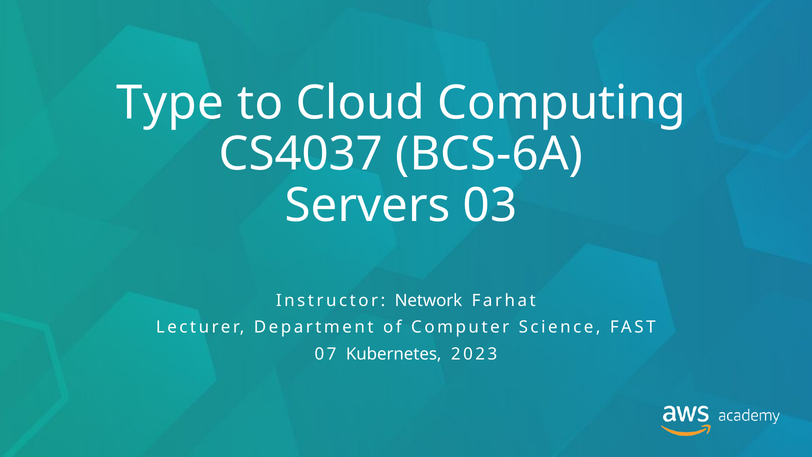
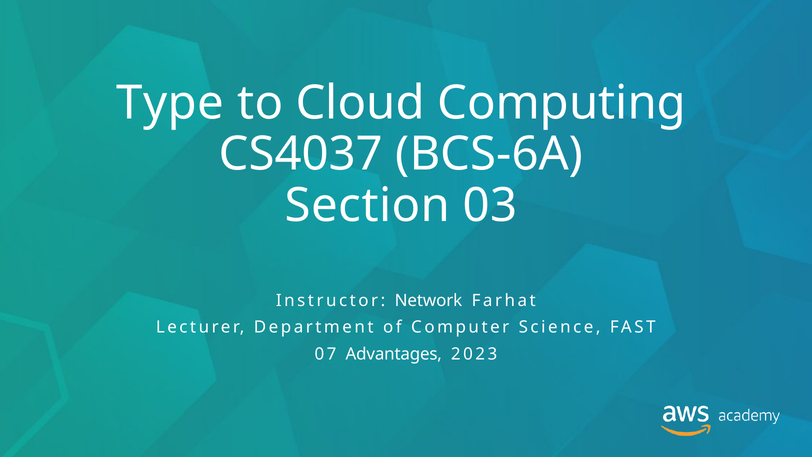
Servers: Servers -> Section
Kubernetes: Kubernetes -> Advantages
